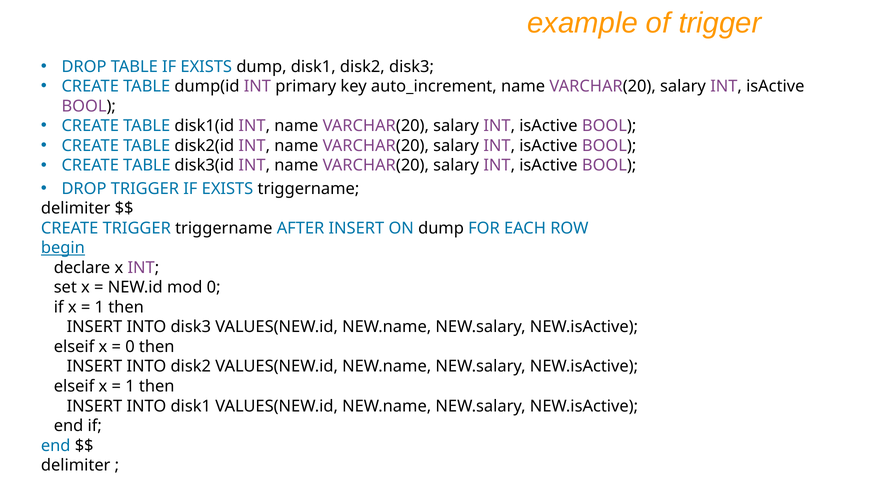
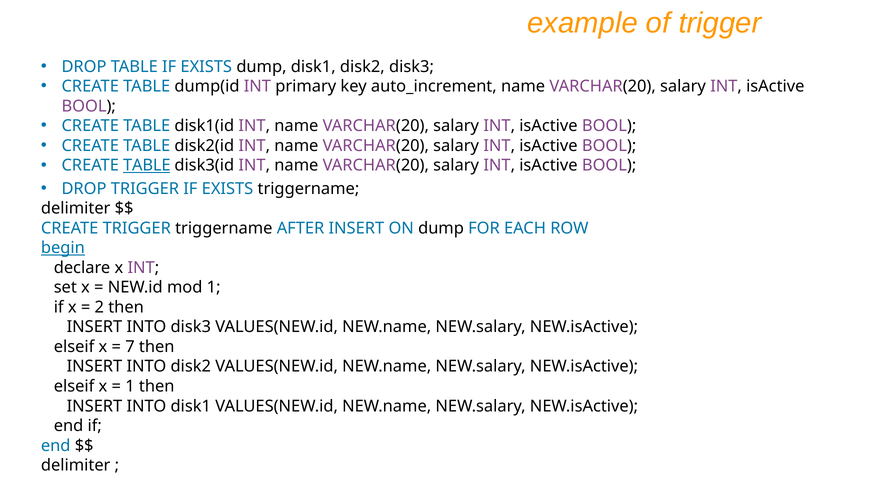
TABLE at (147, 165) underline: none -> present
mod 0: 0 -> 1
1 at (99, 307): 1 -> 2
0 at (130, 347): 0 -> 7
